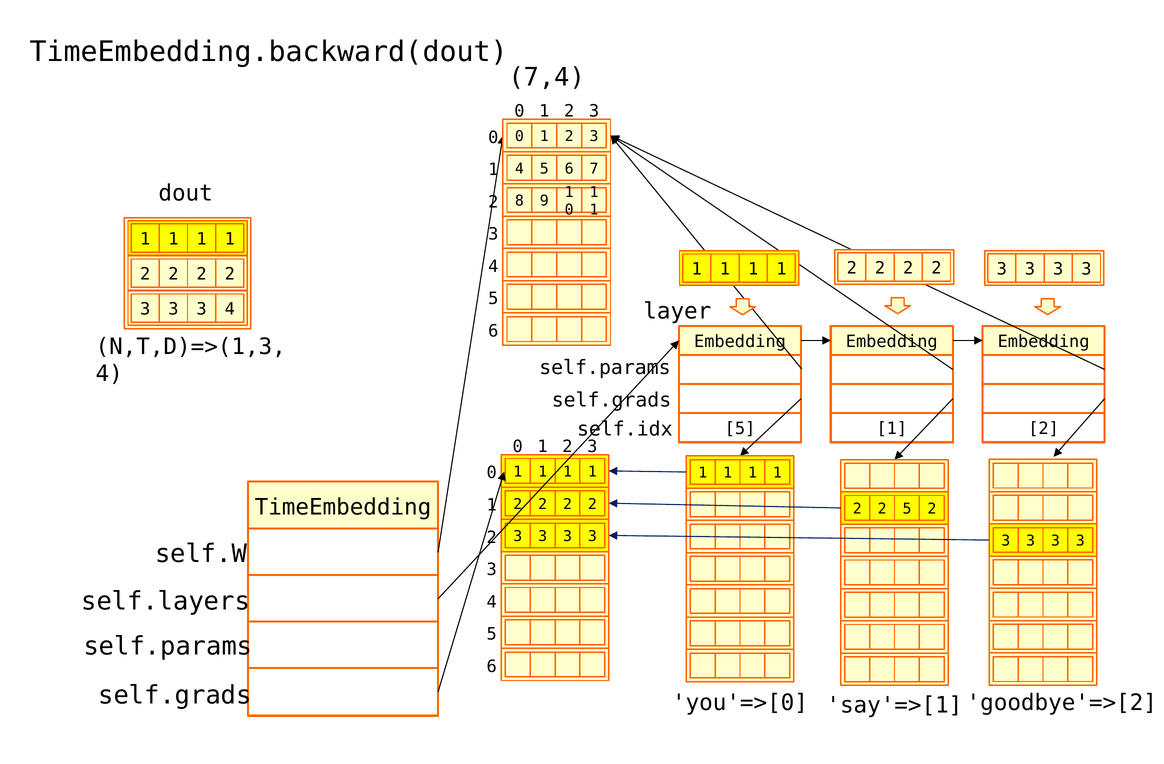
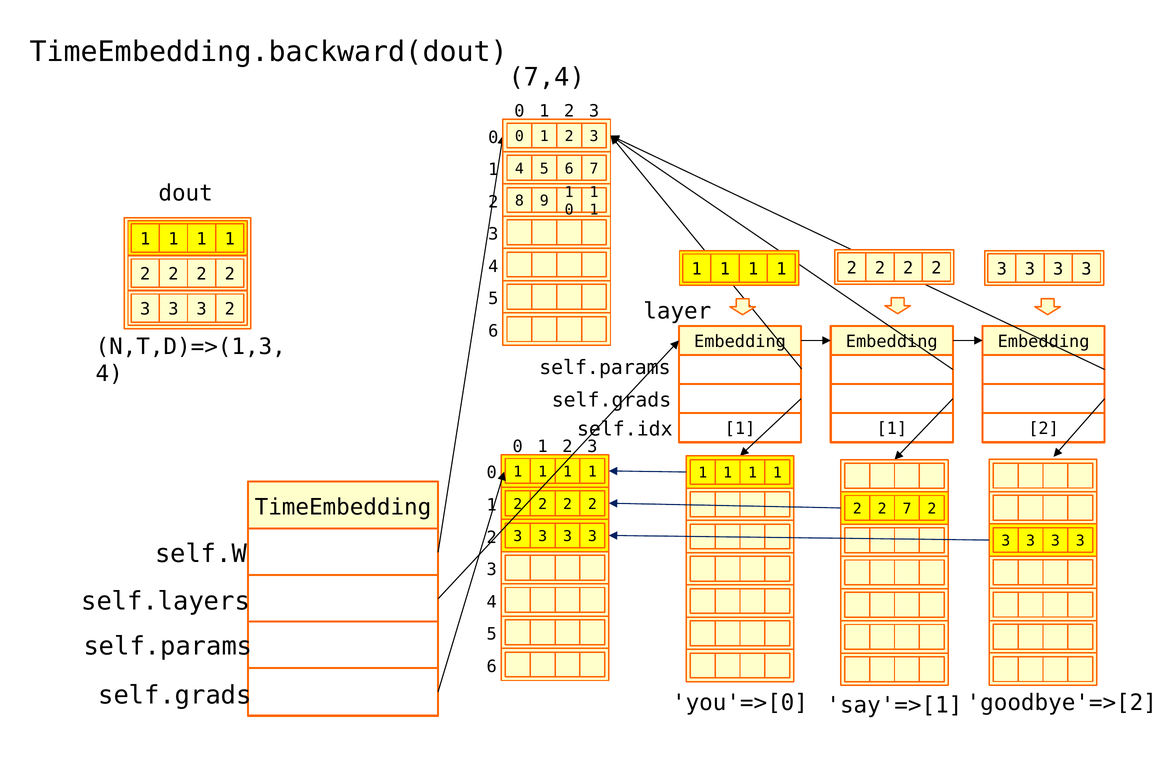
3 3 4: 4 -> 2
5 at (740, 429): 5 -> 1
2 5: 5 -> 7
